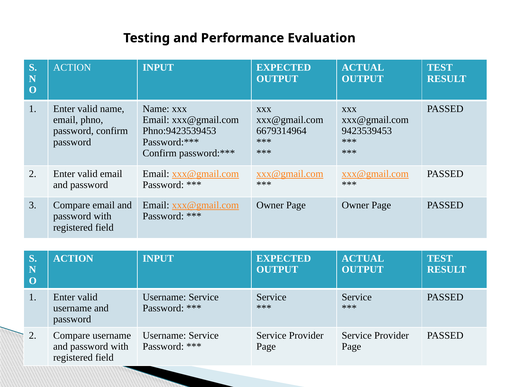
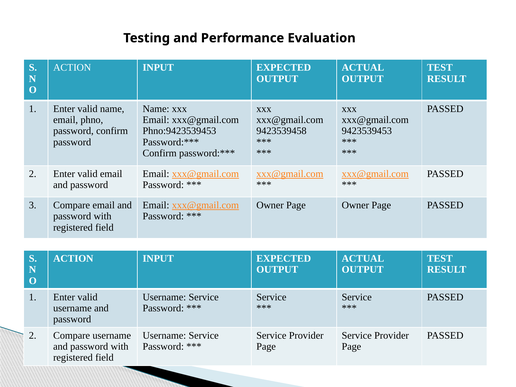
6679314964: 6679314964 -> 9423539458
